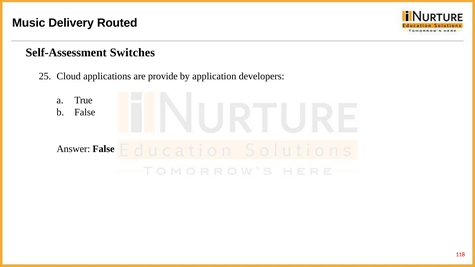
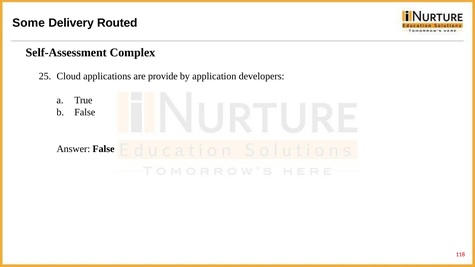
Music: Music -> Some
Switches: Switches -> Complex
